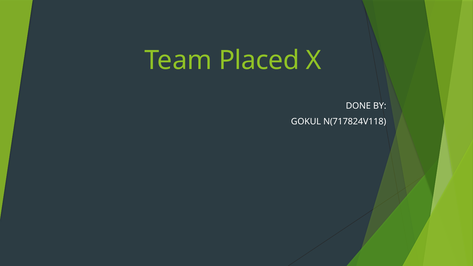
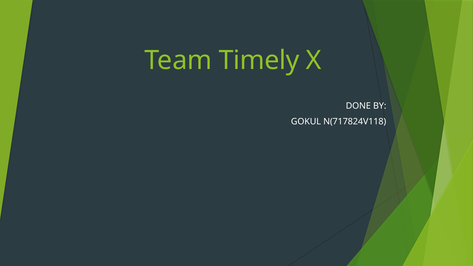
Placed: Placed -> Timely
